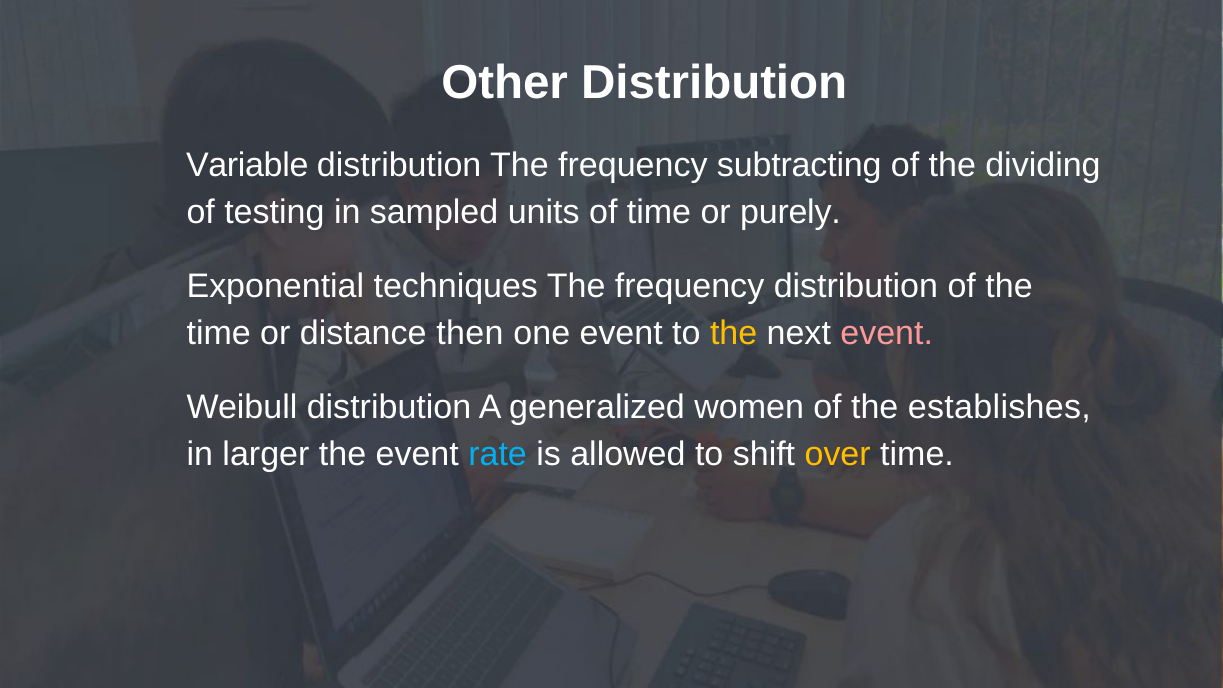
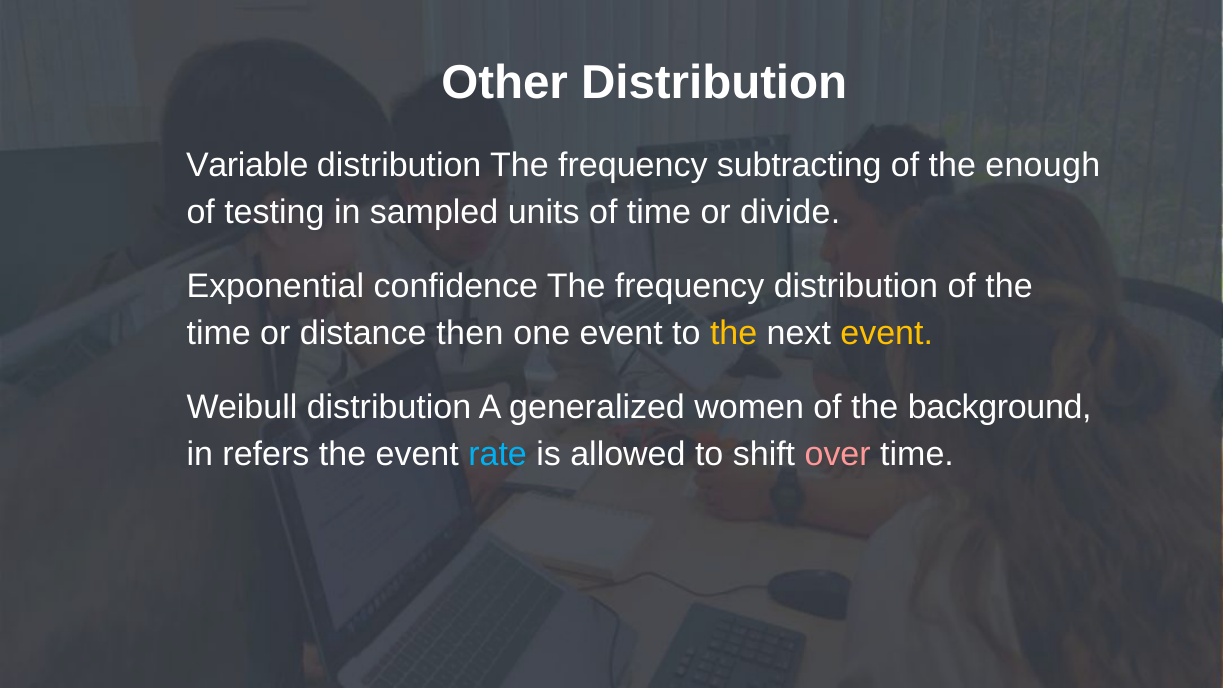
dividing: dividing -> enough
purely: purely -> divide
techniques: techniques -> confidence
event at (887, 334) colour: pink -> yellow
establishes: establishes -> background
larger: larger -> refers
over colour: yellow -> pink
